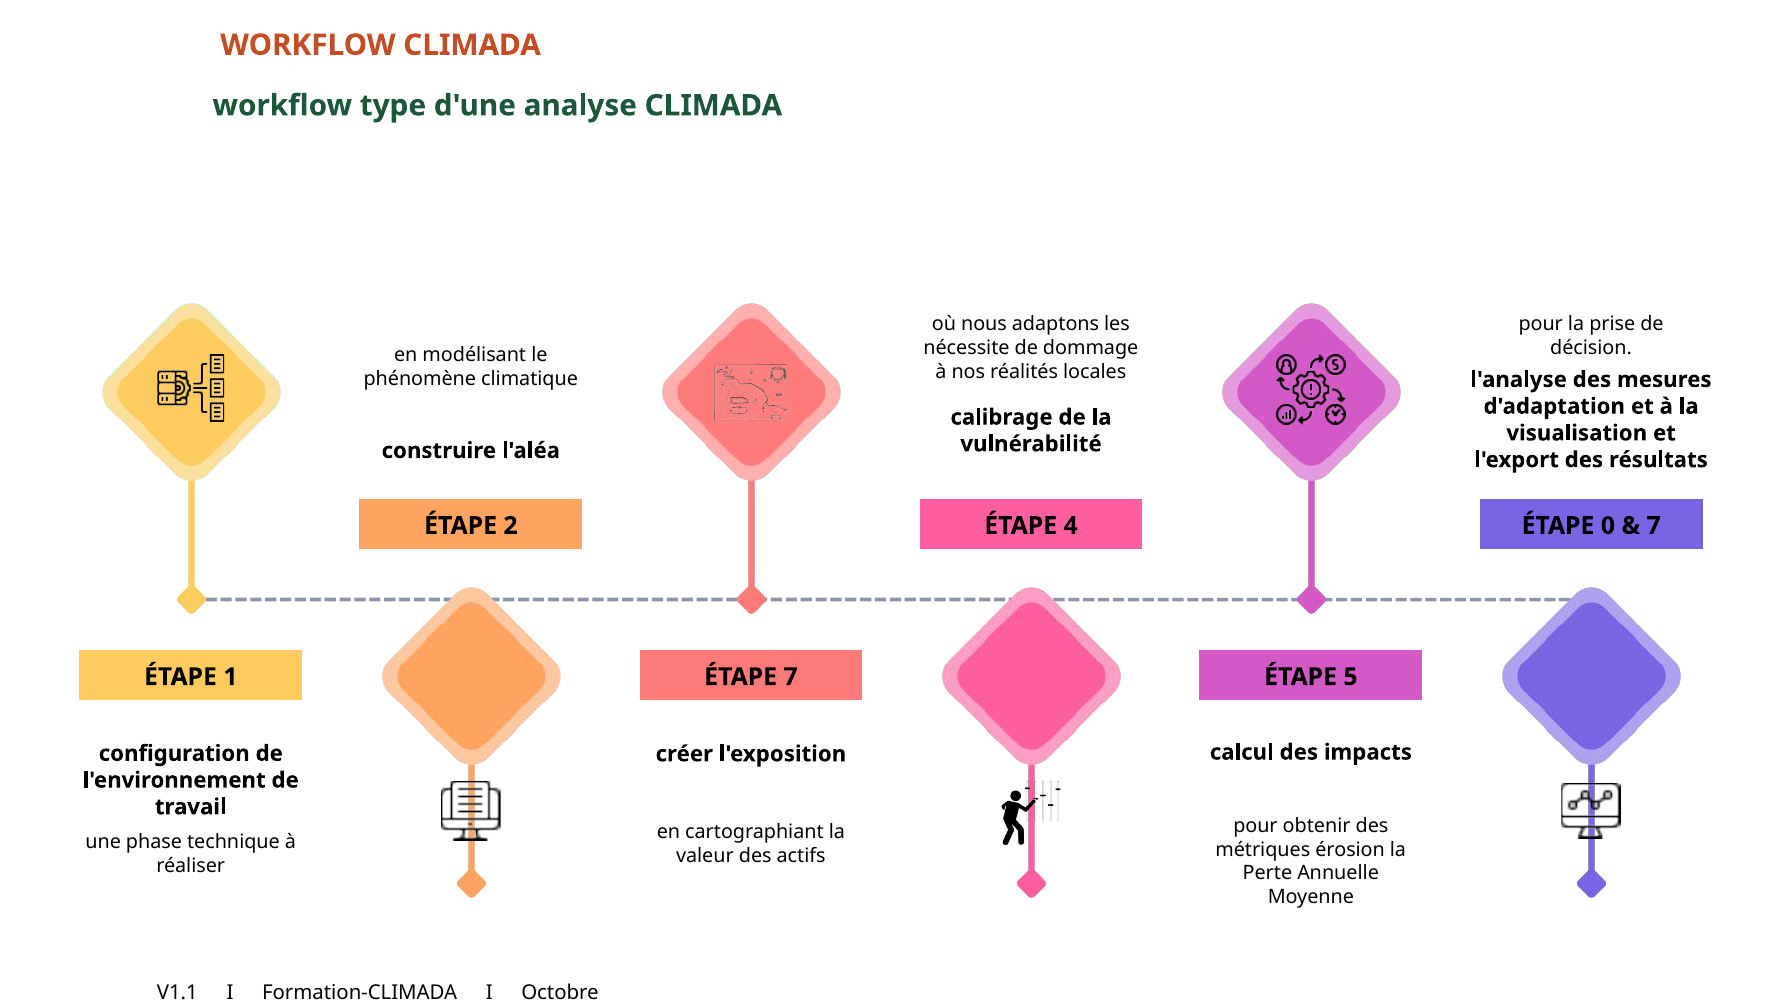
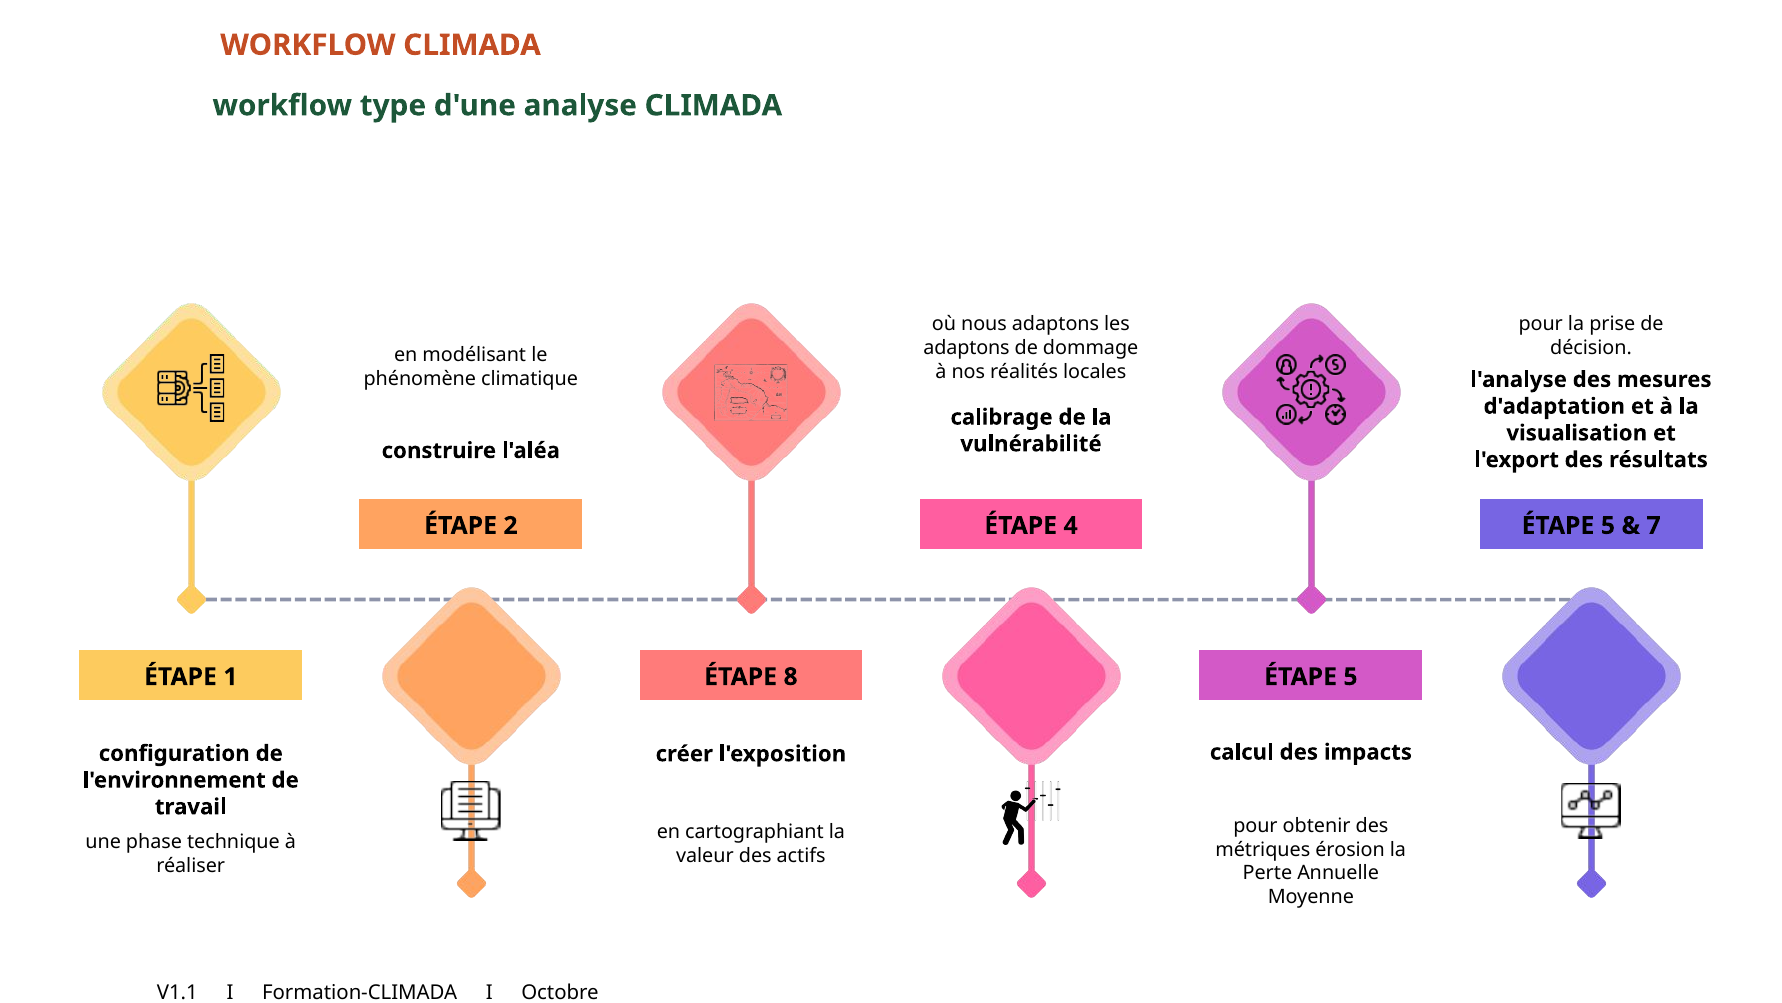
nécessite at (967, 348): nécessite -> adaptons
0 at (1608, 525): 0 -> 5
ÉTAPE 7: 7 -> 8
